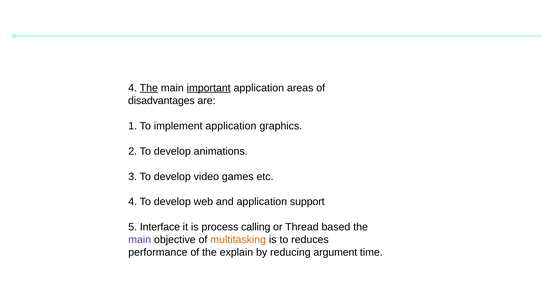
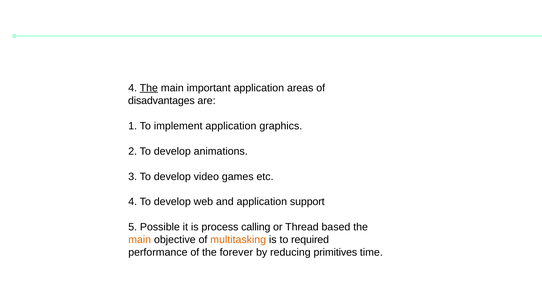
important underline: present -> none
Interface: Interface -> Possible
main at (140, 240) colour: purple -> orange
reduces: reduces -> required
explain: explain -> forever
argument: argument -> primitives
